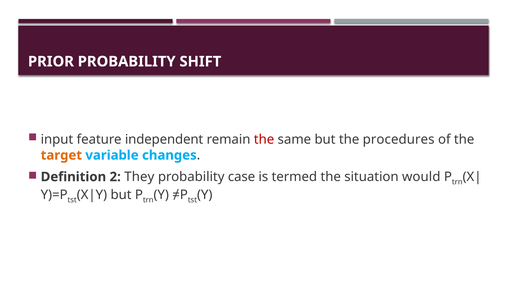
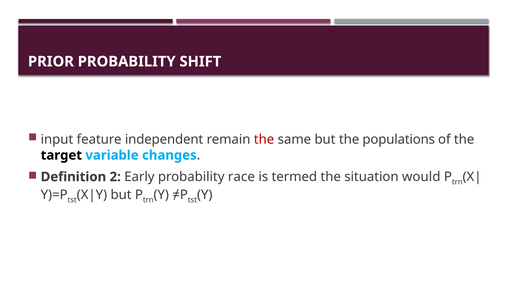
procedures: procedures -> populations
target colour: orange -> black
They: They -> Early
case: case -> race
